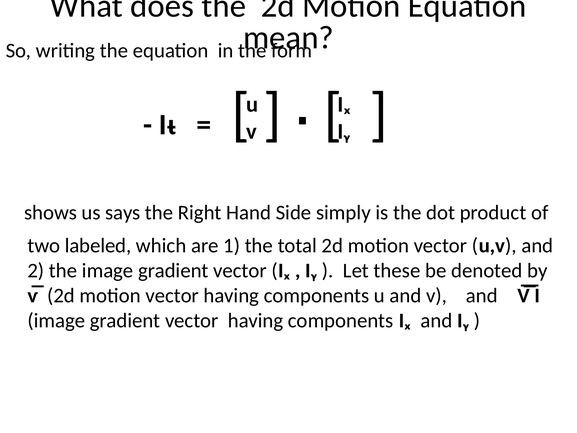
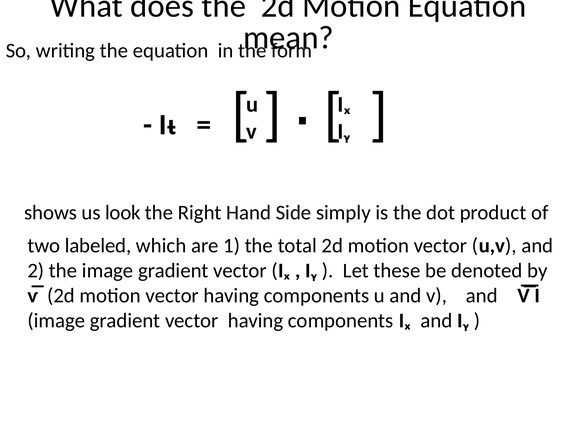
says: says -> look
